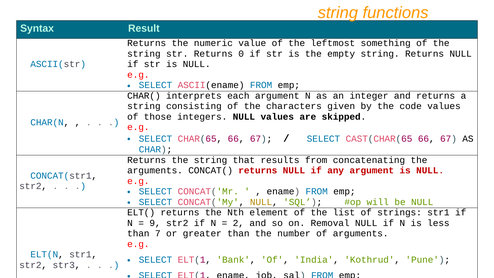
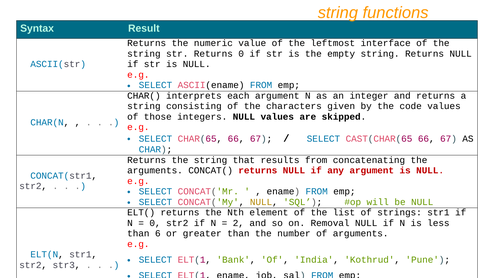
something: something -> interface
9 at (155, 223): 9 -> 0
7: 7 -> 6
